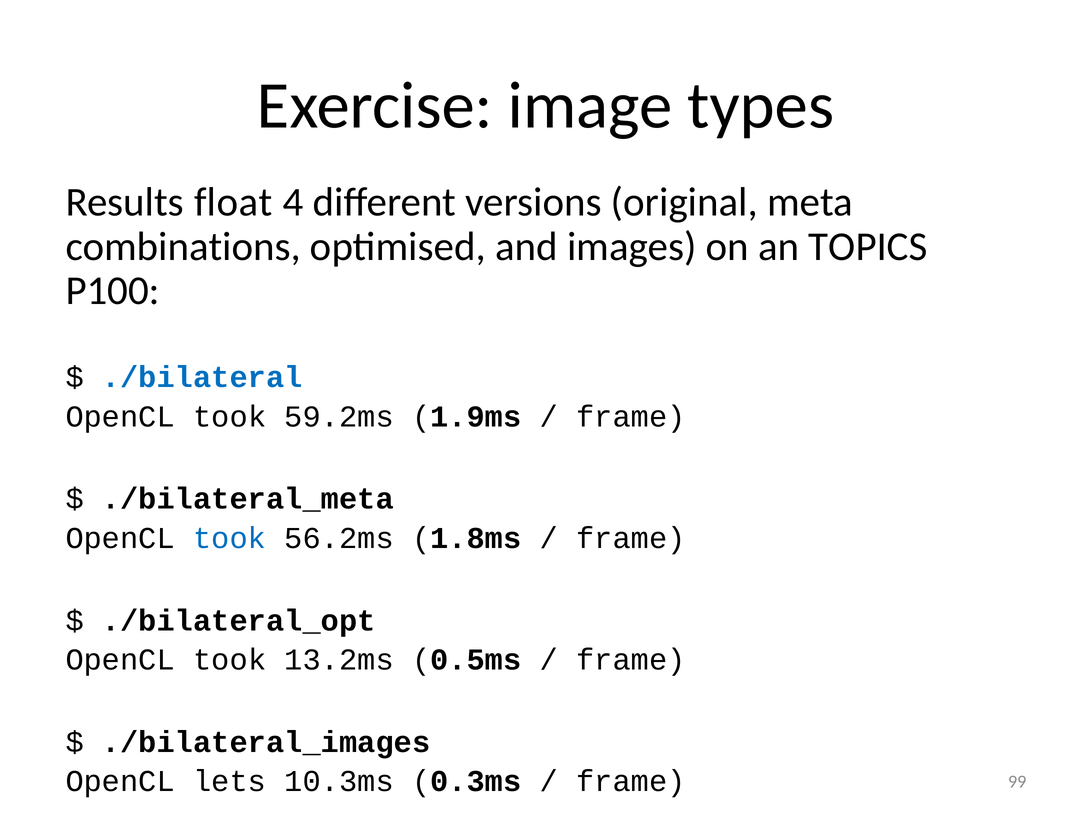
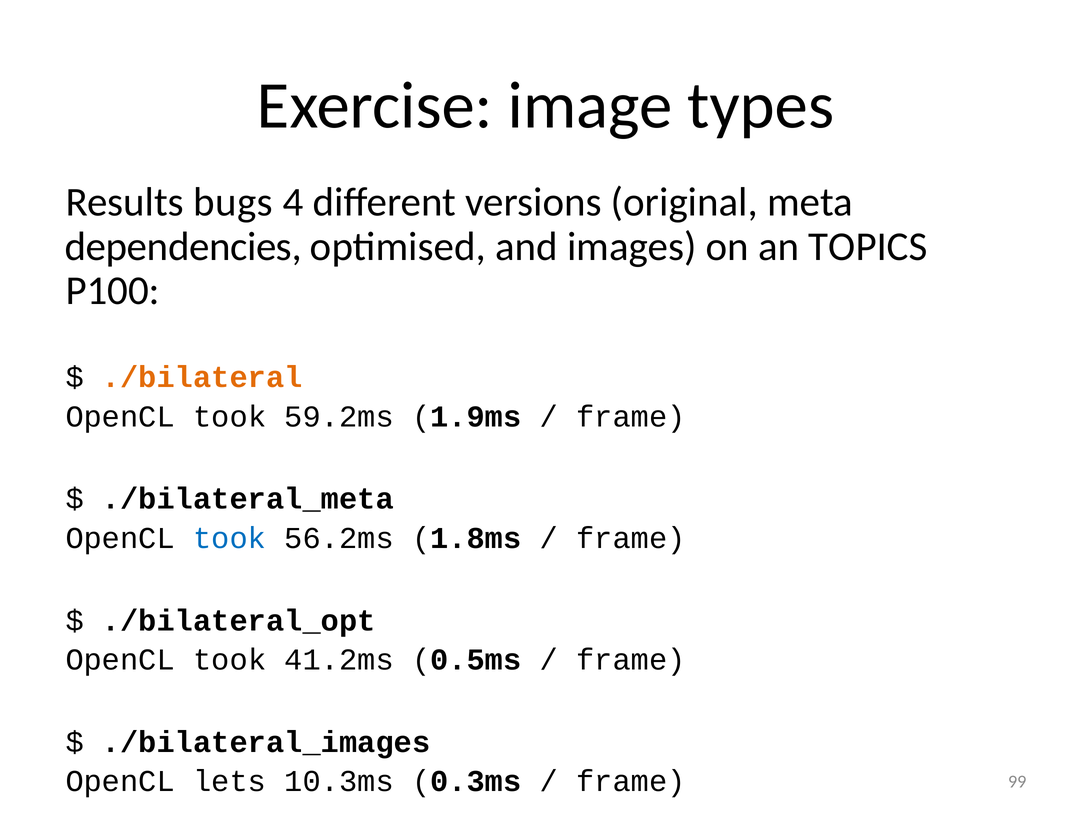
float: float -> bugs
combinations: combinations -> dependencies
./bilateral colour: blue -> orange
13.2ms: 13.2ms -> 41.2ms
